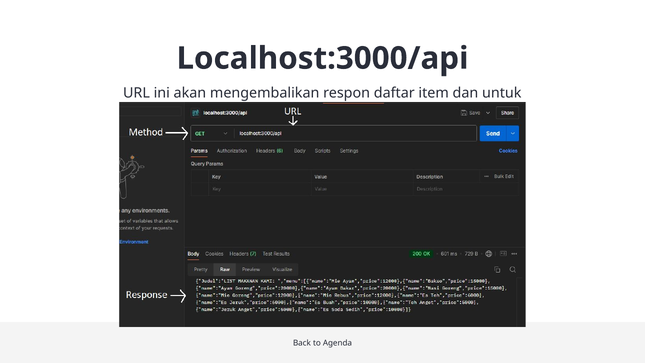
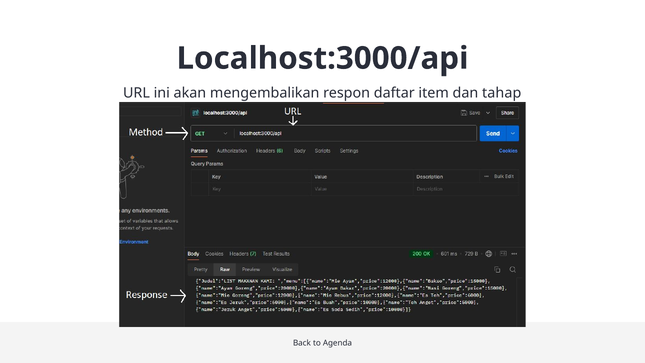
untuk: untuk -> tahap
